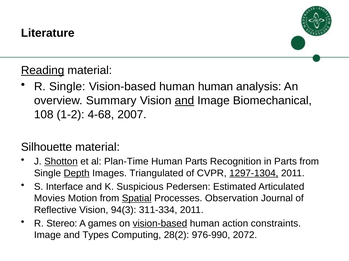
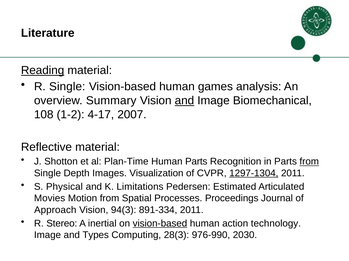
human human: human -> games
4-68: 4-68 -> 4-17
Silhouette: Silhouette -> Reflective
Shotton underline: present -> none
from at (309, 162) underline: none -> present
Depth underline: present -> none
Triangulated: Triangulated -> Visualization
Interface: Interface -> Physical
Suspicious: Suspicious -> Limitations
Spatial underline: present -> none
Observation: Observation -> Proceedings
Reflective: Reflective -> Approach
311-334: 311-334 -> 891-334
games: games -> inertial
constraints: constraints -> technology
28(2: 28(2 -> 28(3
2072: 2072 -> 2030
